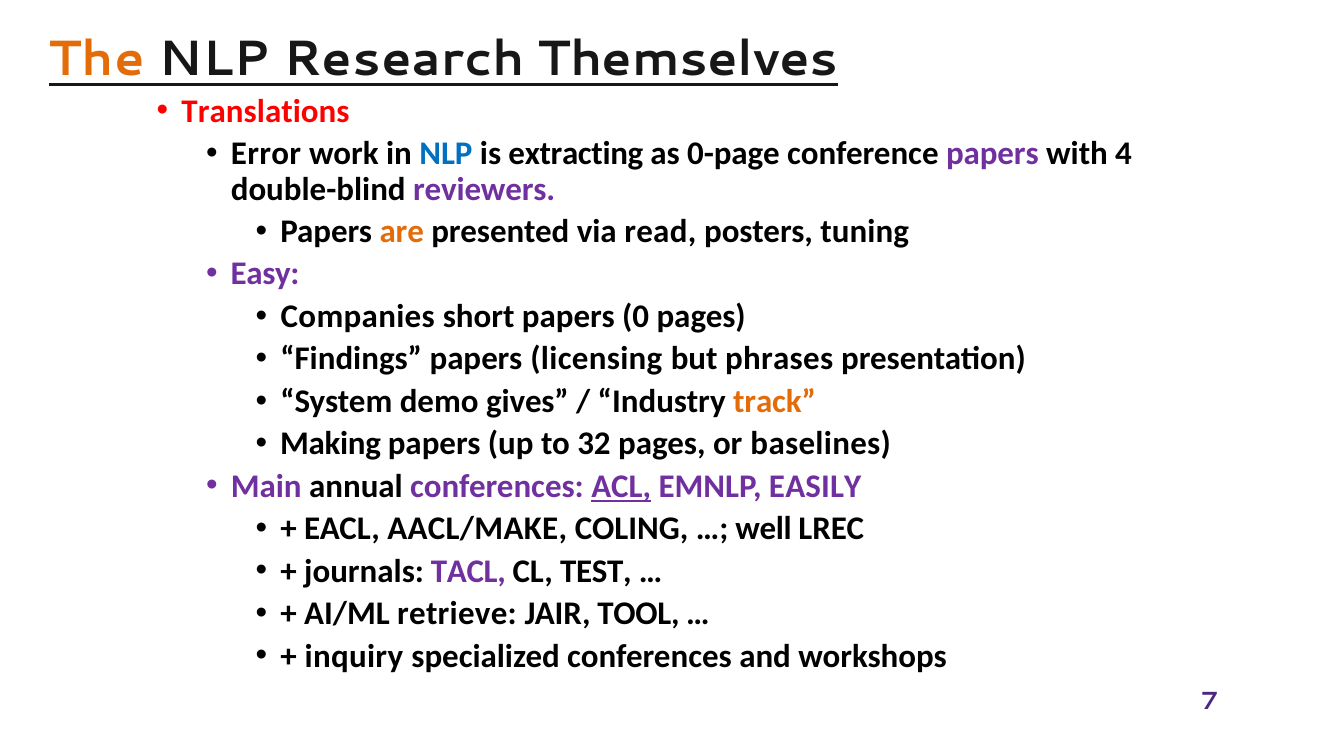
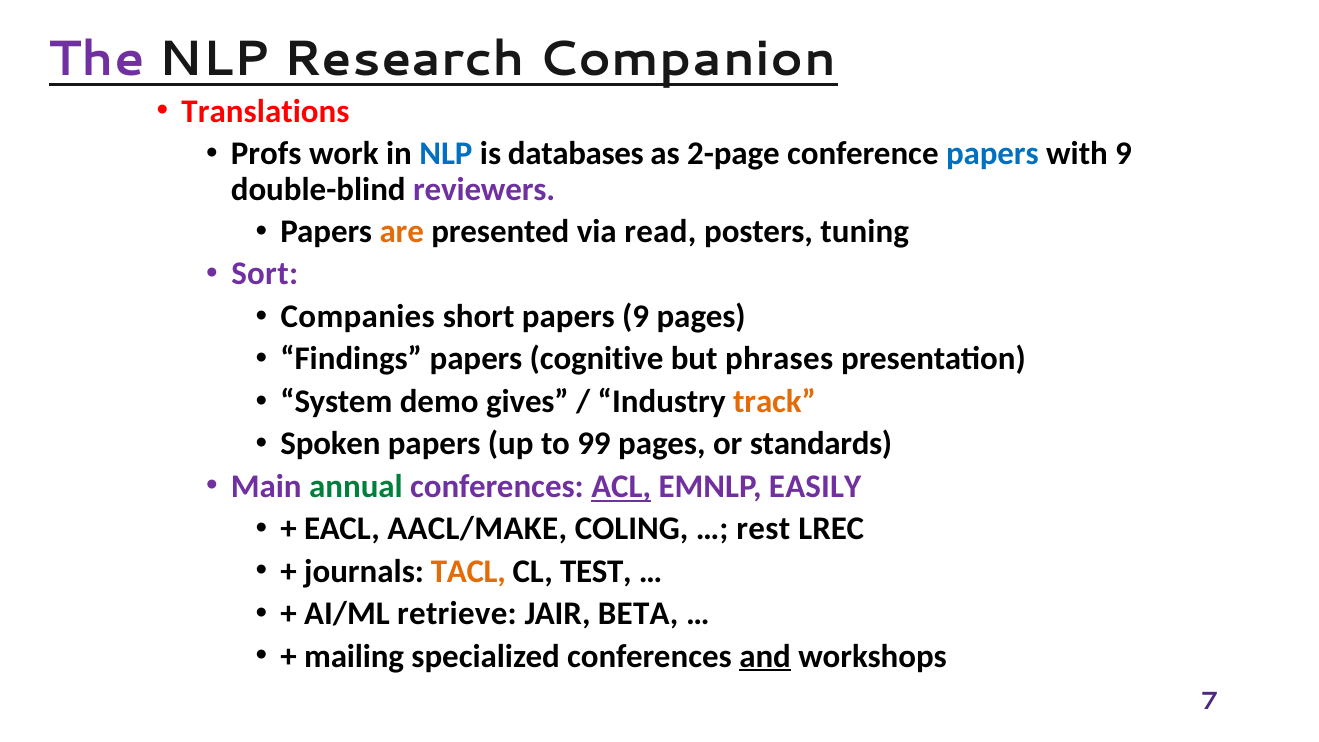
The colour: orange -> purple
Themselves: Themselves -> Companion
Error: Error -> Profs
extracting: extracting -> databases
0-page: 0-page -> 2-page
papers at (992, 154) colour: purple -> blue
with 4: 4 -> 9
Easy: Easy -> Sort
papers 0: 0 -> 9
licensing: licensing -> cognitive
Making: Making -> Spoken
32: 32 -> 99
baselines: baselines -> standards
annual colour: black -> green
well: well -> rest
TACL colour: purple -> orange
TOOL: TOOL -> BETA
inquiry: inquiry -> mailing
and underline: none -> present
